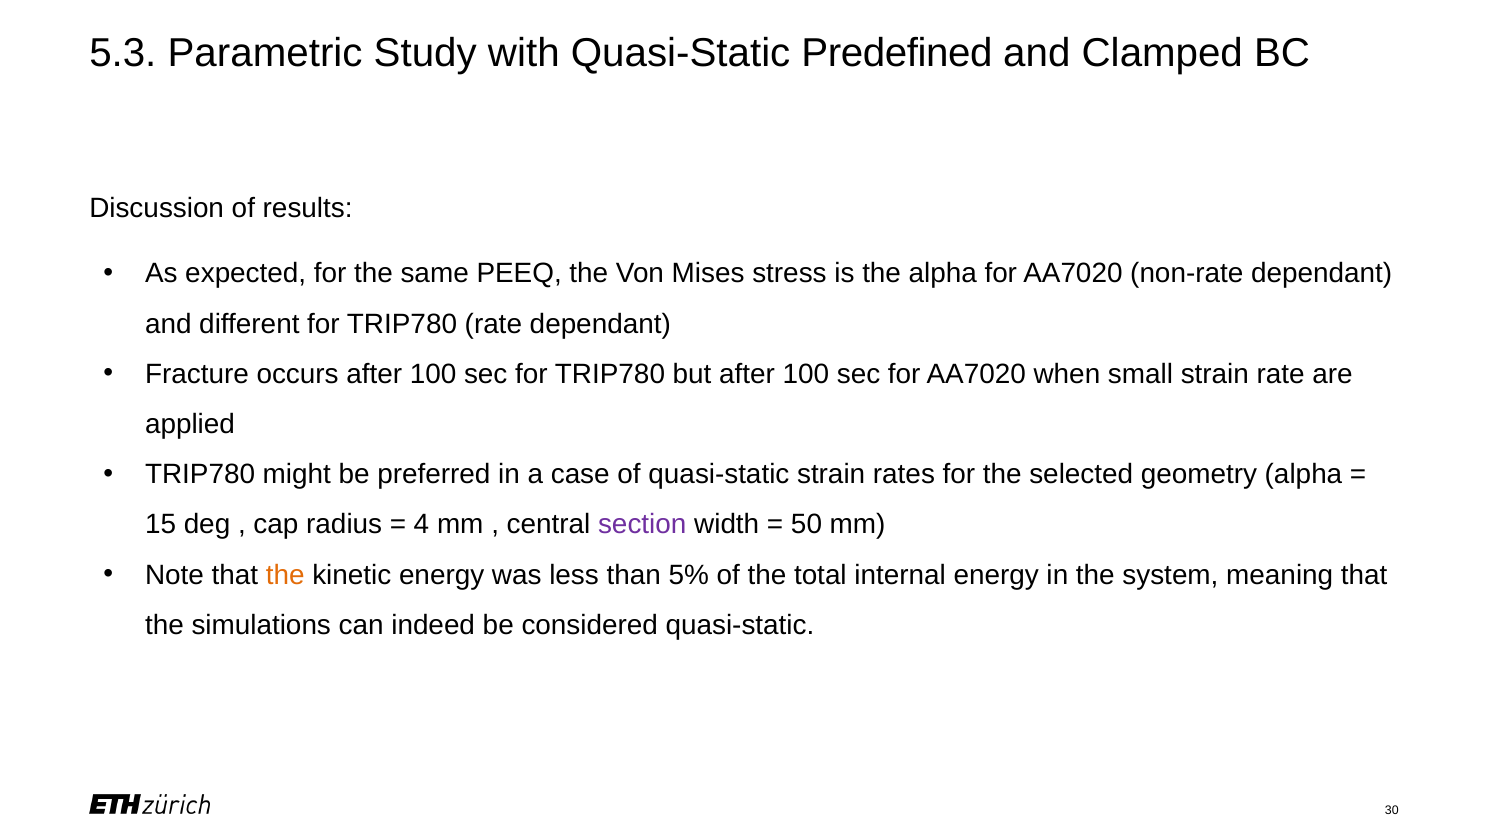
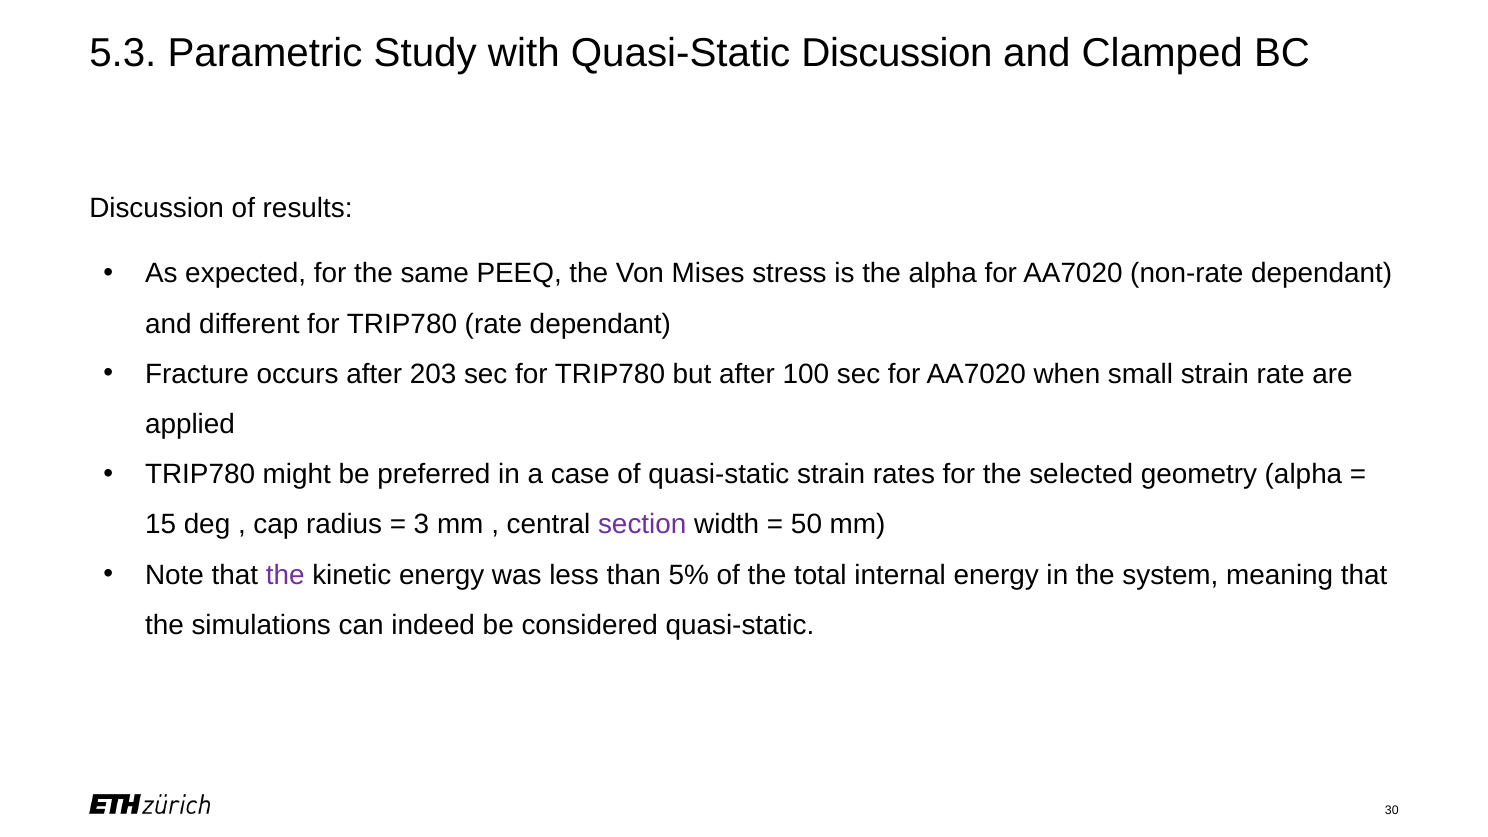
Quasi-Static Predefined: Predefined -> Discussion
occurs after 100: 100 -> 203
4: 4 -> 3
the at (285, 575) colour: orange -> purple
